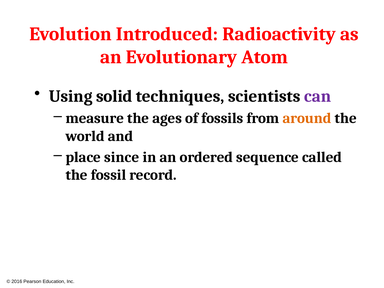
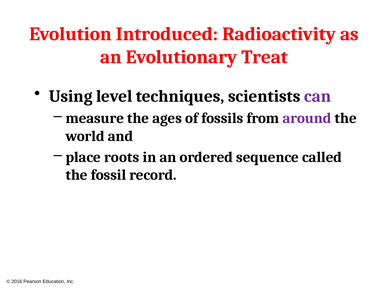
Atom: Atom -> Treat
solid: solid -> level
around colour: orange -> purple
since: since -> roots
